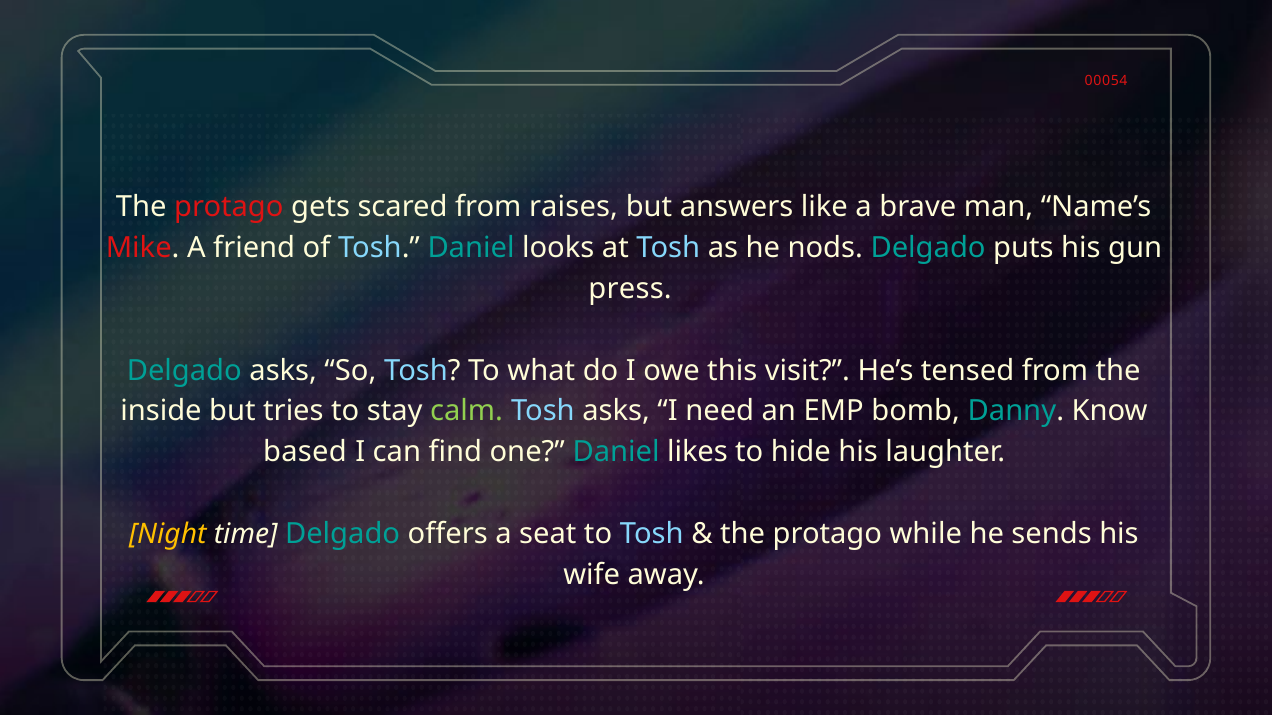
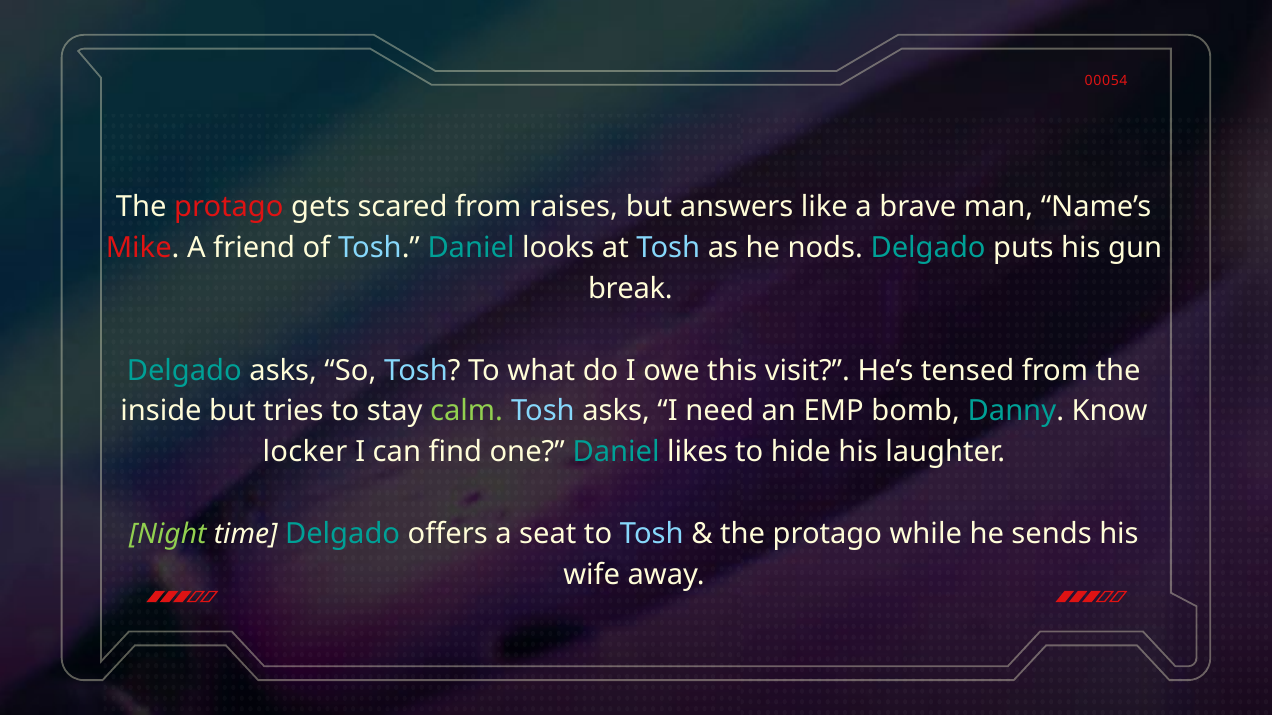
press: press -> break
based: based -> locker
Night colour: yellow -> light green
